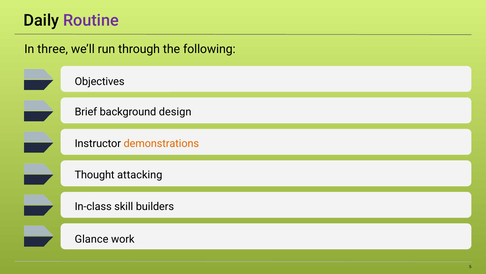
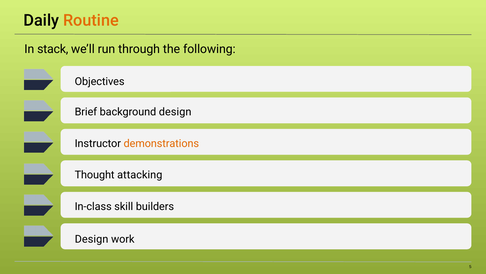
Routine colour: purple -> orange
three: three -> stack
Glance at (92, 239): Glance -> Design
